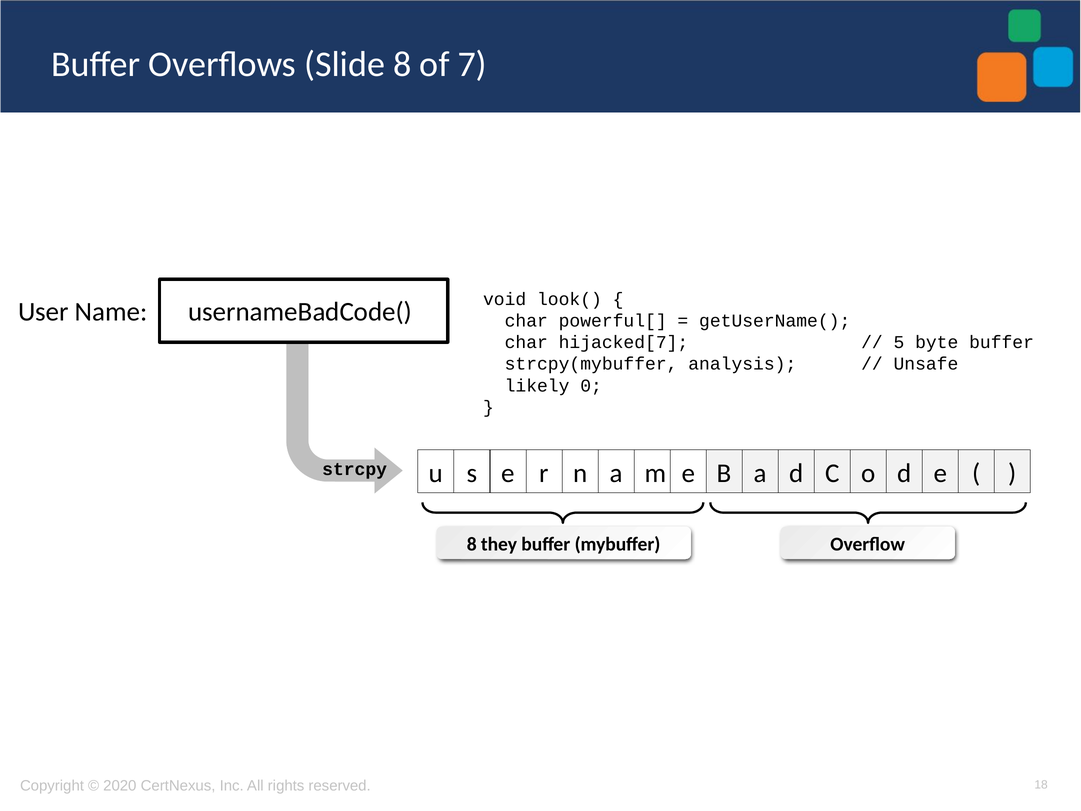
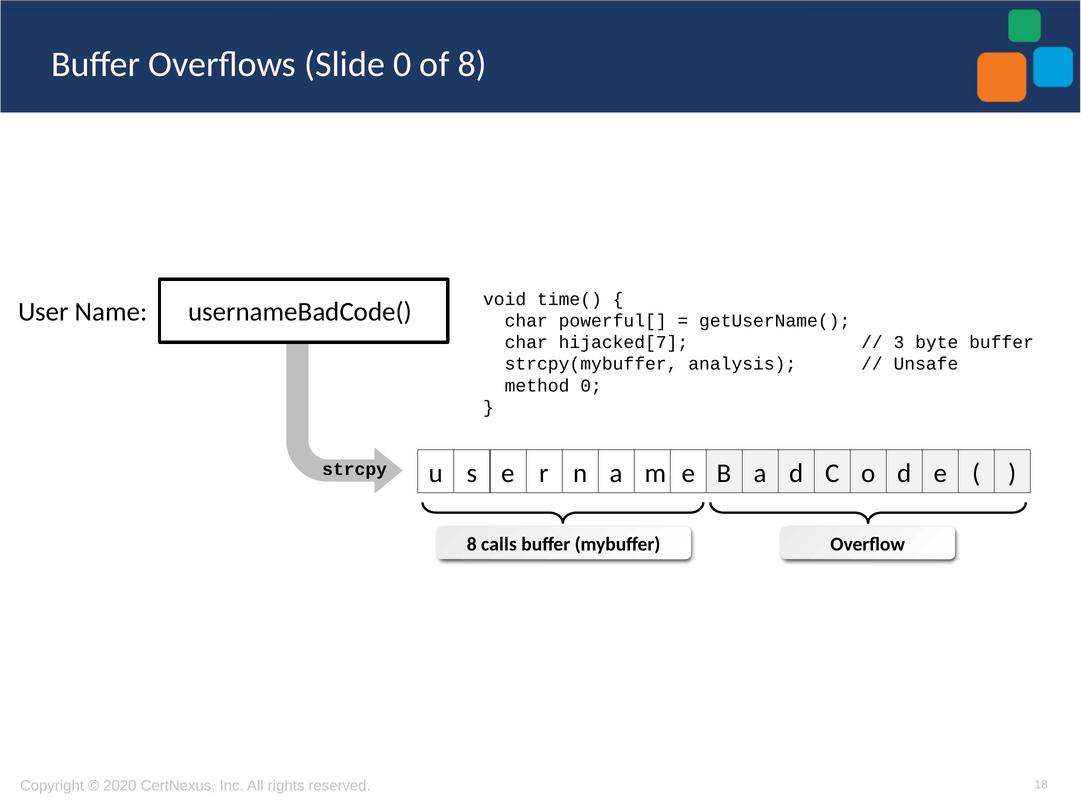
Slide 8: 8 -> 0
of 7: 7 -> 8
look(: look( -> time(
5: 5 -> 3
likely: likely -> method
they: they -> calls
